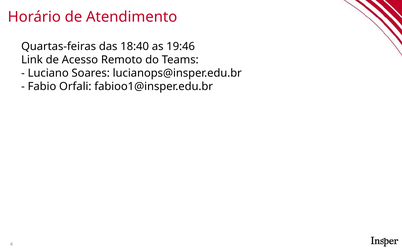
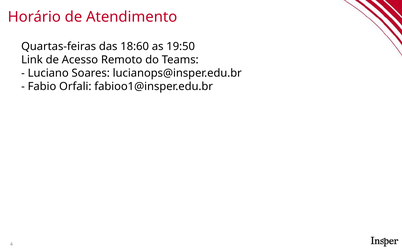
18:40: 18:40 -> 18:60
19:46: 19:46 -> 19:50
